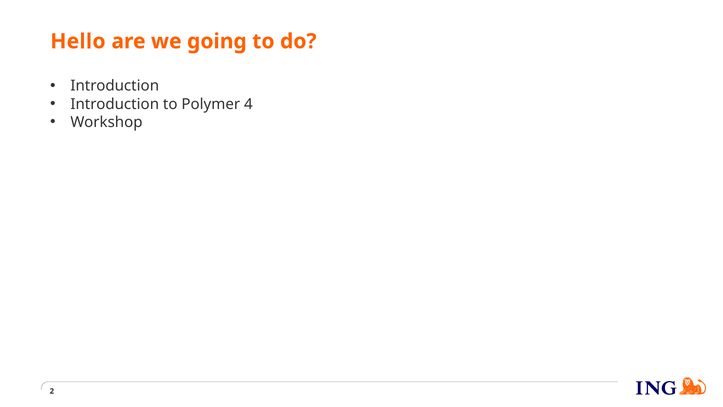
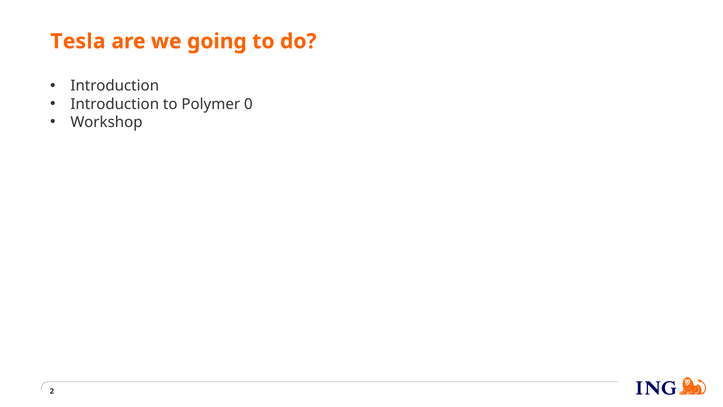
Hello: Hello -> Tesla
4: 4 -> 0
